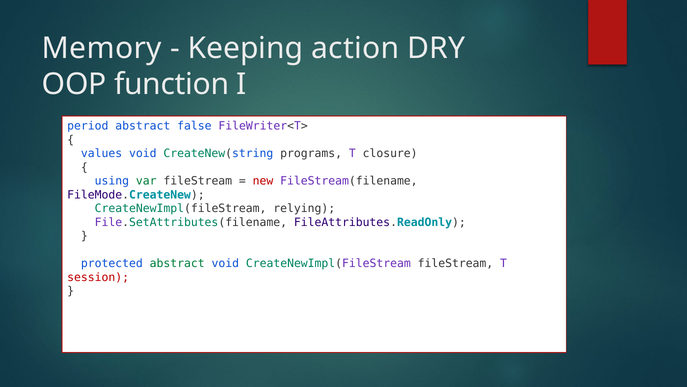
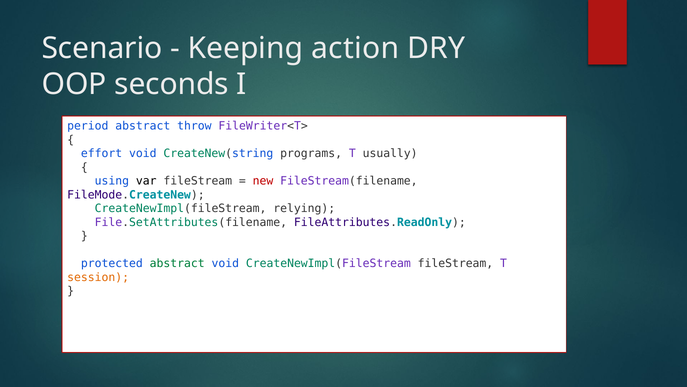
Memory: Memory -> Scenario
function: function -> seconds
false: false -> throw
values: values -> effort
closure: closure -> usually
var colour: green -> black
session colour: red -> orange
